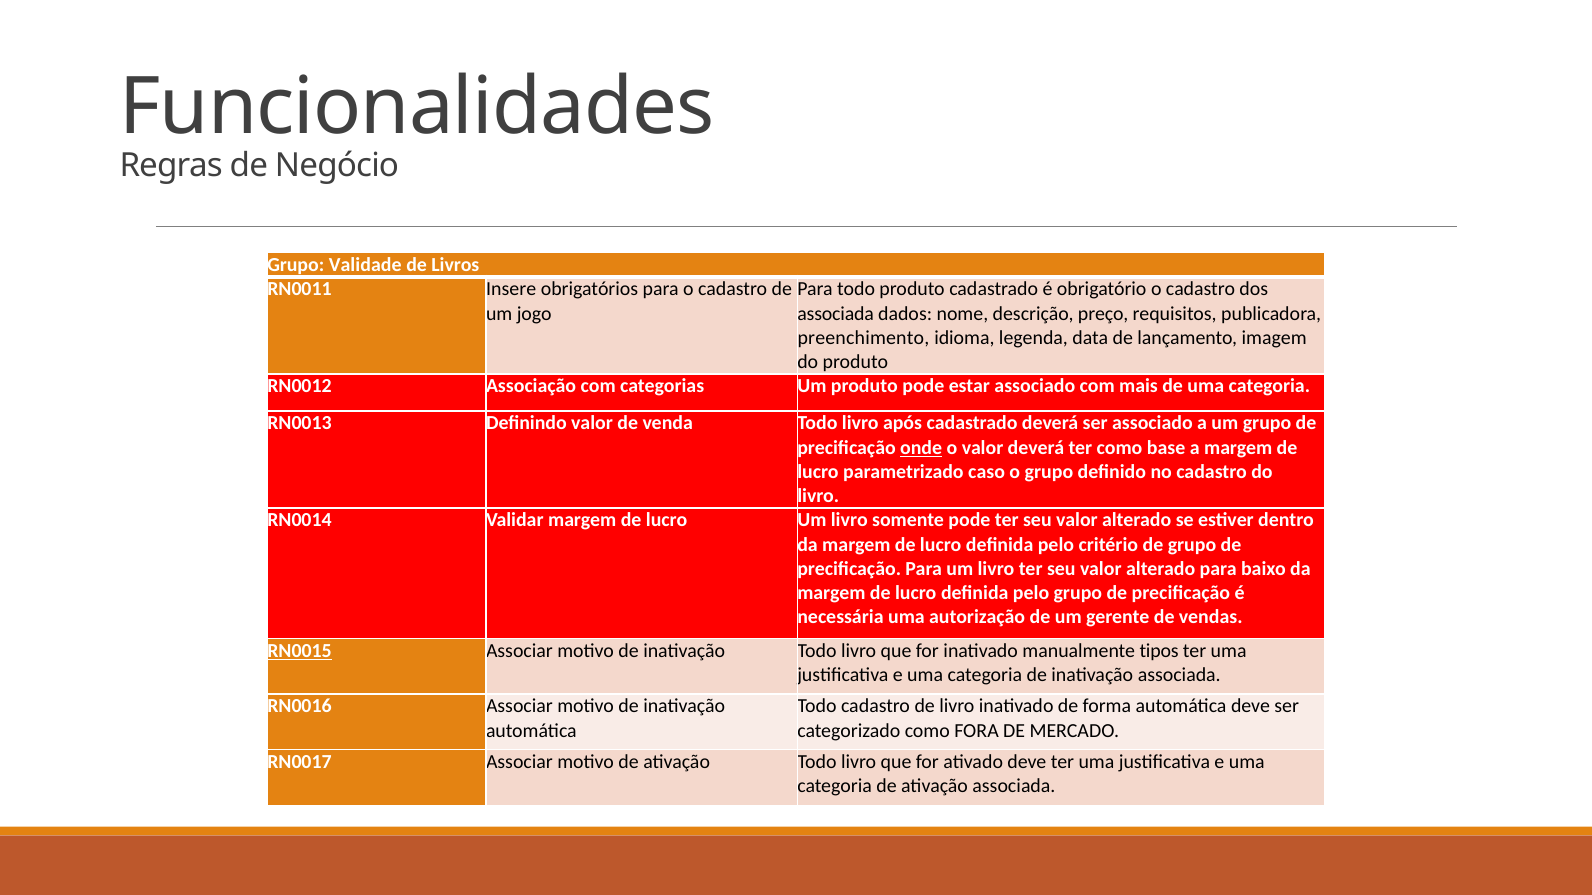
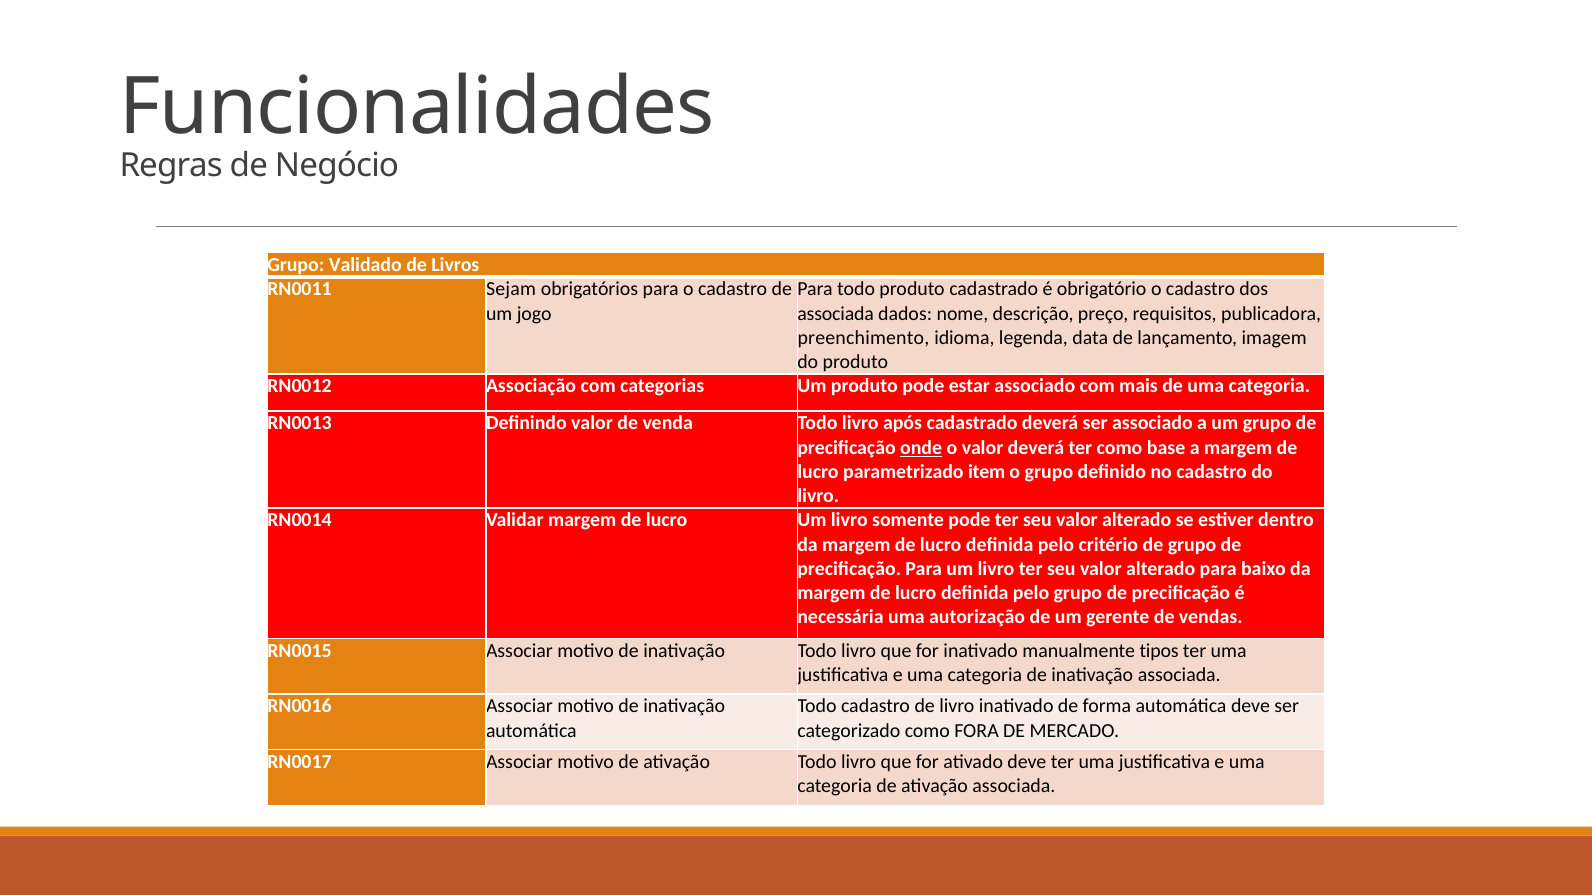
Validade: Validade -> Validado
Insere: Insere -> Sejam
caso: caso -> item
RN0015 underline: present -> none
